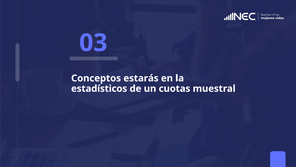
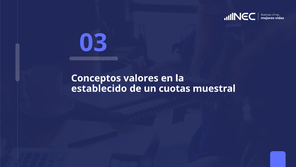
estarás: estarás -> valores
estadísticos: estadísticos -> establecido
